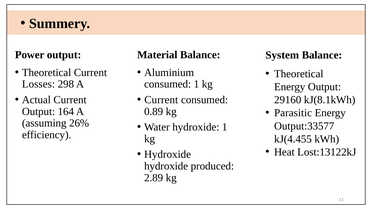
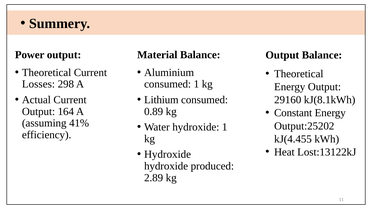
System at (282, 55): System -> Output
Current at (161, 100): Current -> Lithium
Parasitic: Parasitic -> Constant
26%: 26% -> 41%
Output:33577: Output:33577 -> Output:25202
